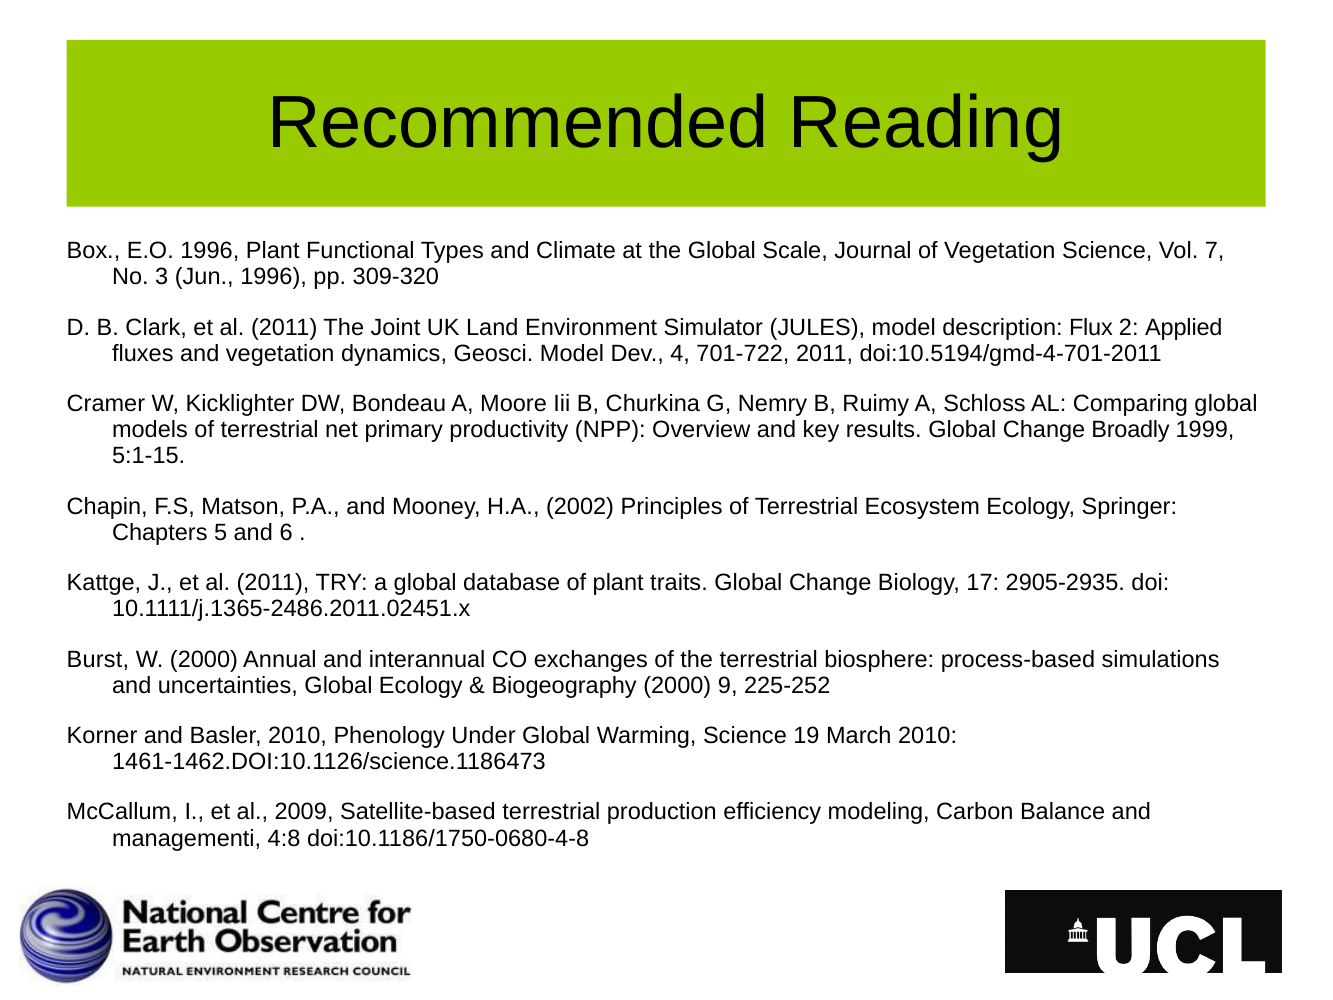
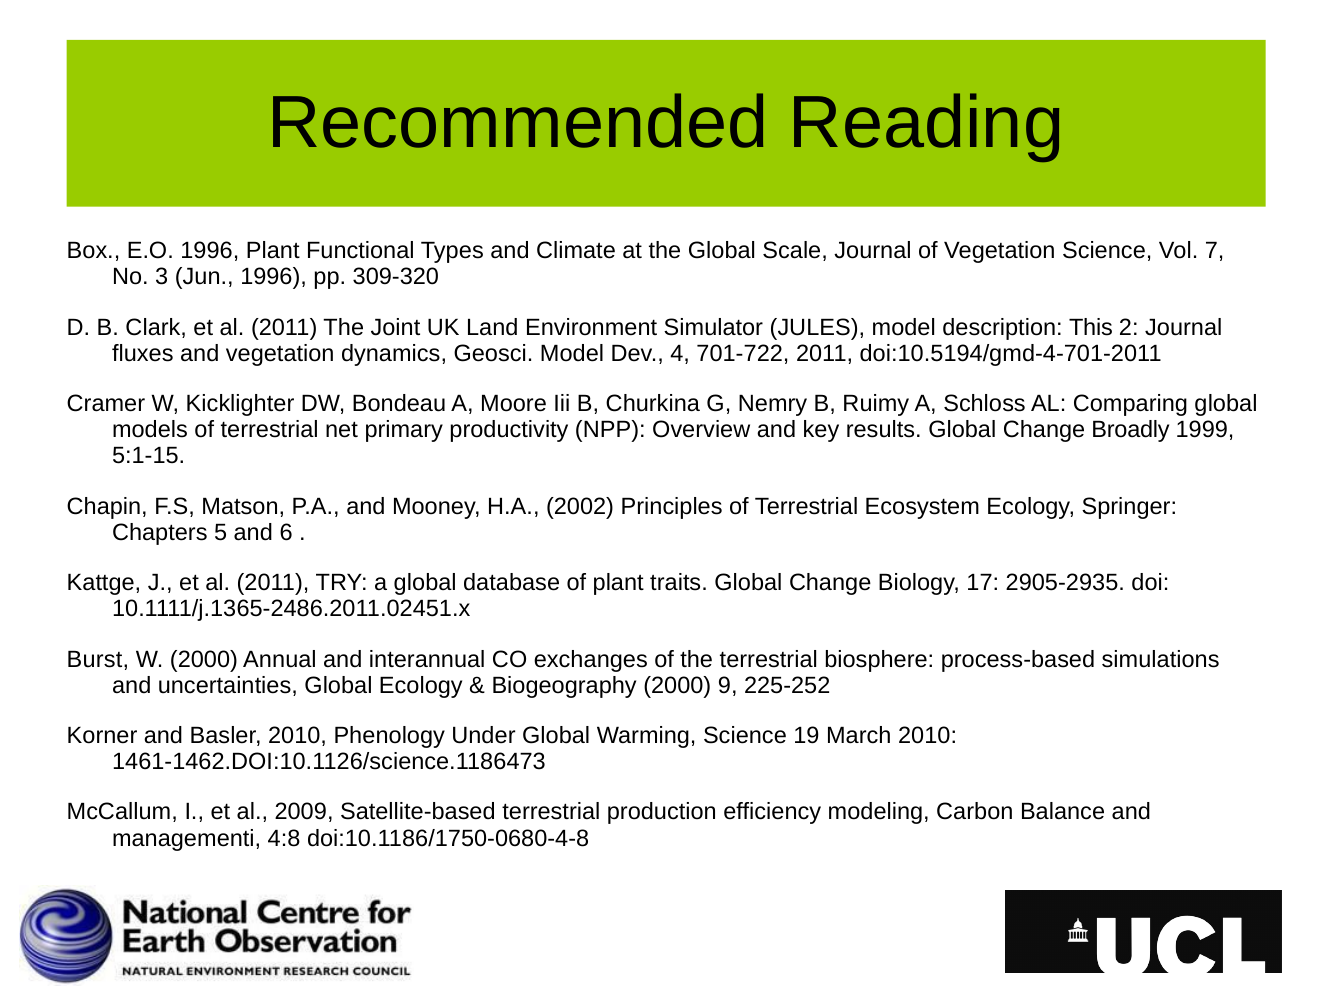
Flux: Flux -> This
2 Applied: Applied -> Journal
